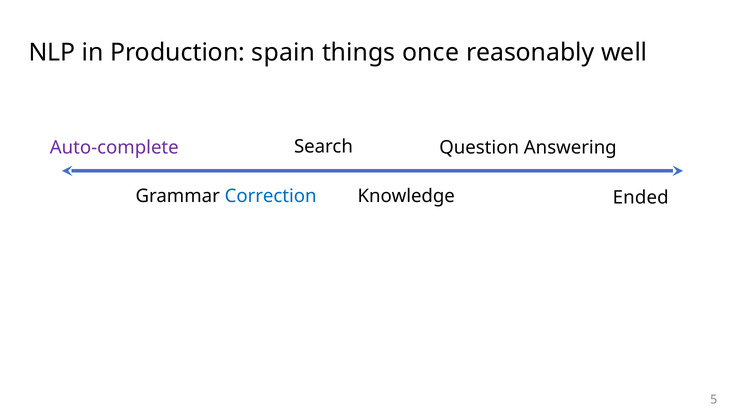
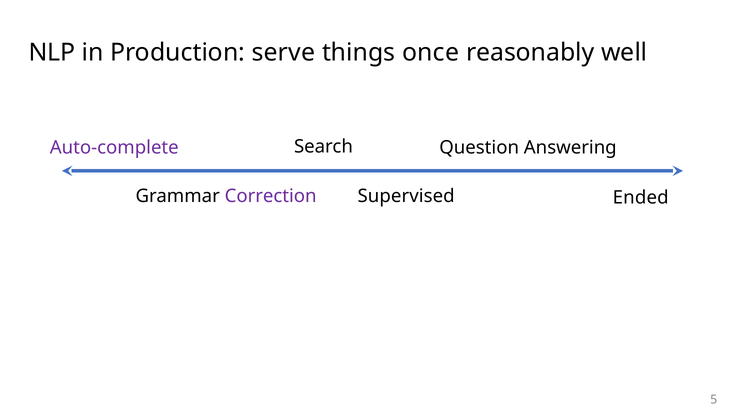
spain: spain -> serve
Correction colour: blue -> purple
Knowledge: Knowledge -> Supervised
